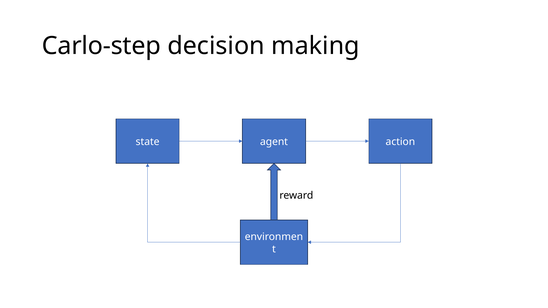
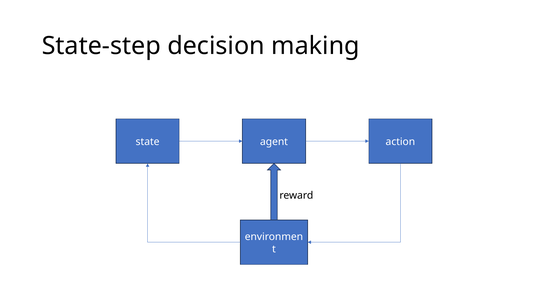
Carlo-step: Carlo-step -> State-step
